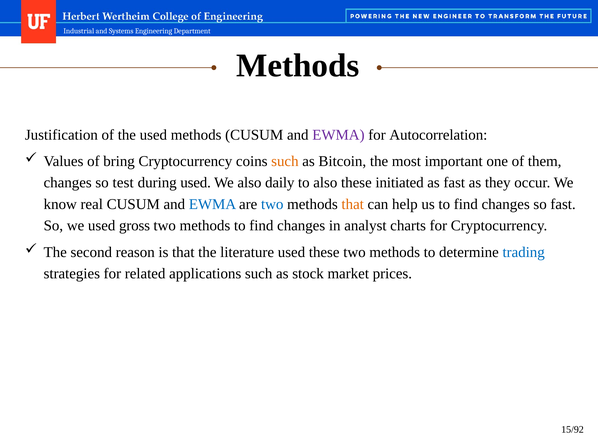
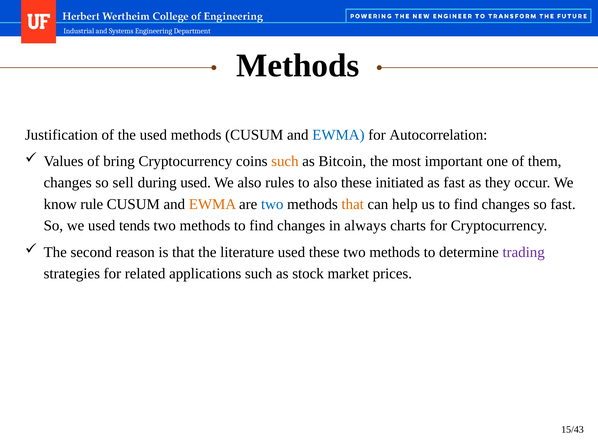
EWMA at (338, 135) colour: purple -> blue
test: test -> sell
daily: daily -> rules
real: real -> rule
EWMA at (212, 204) colour: blue -> orange
gross: gross -> tends
analyst: analyst -> always
trading colour: blue -> purple
15/92: 15/92 -> 15/43
